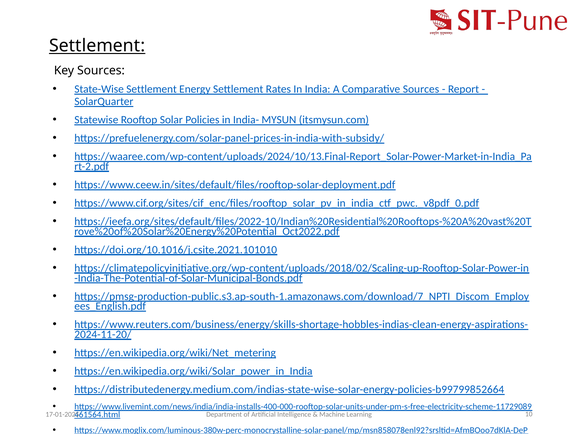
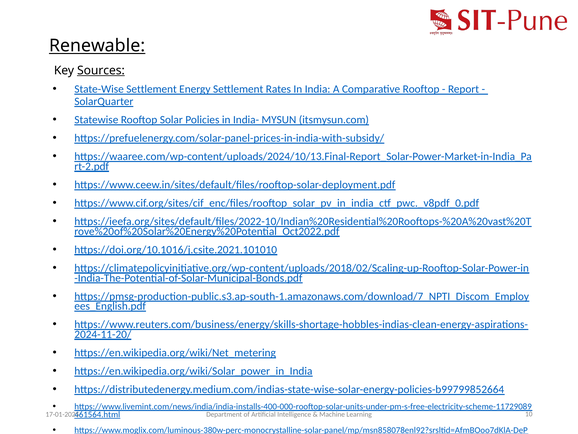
Settlement at (97, 45): Settlement -> Renewable
Sources at (101, 70) underline: none -> present
Comparative Sources: Sources -> Rooftop
